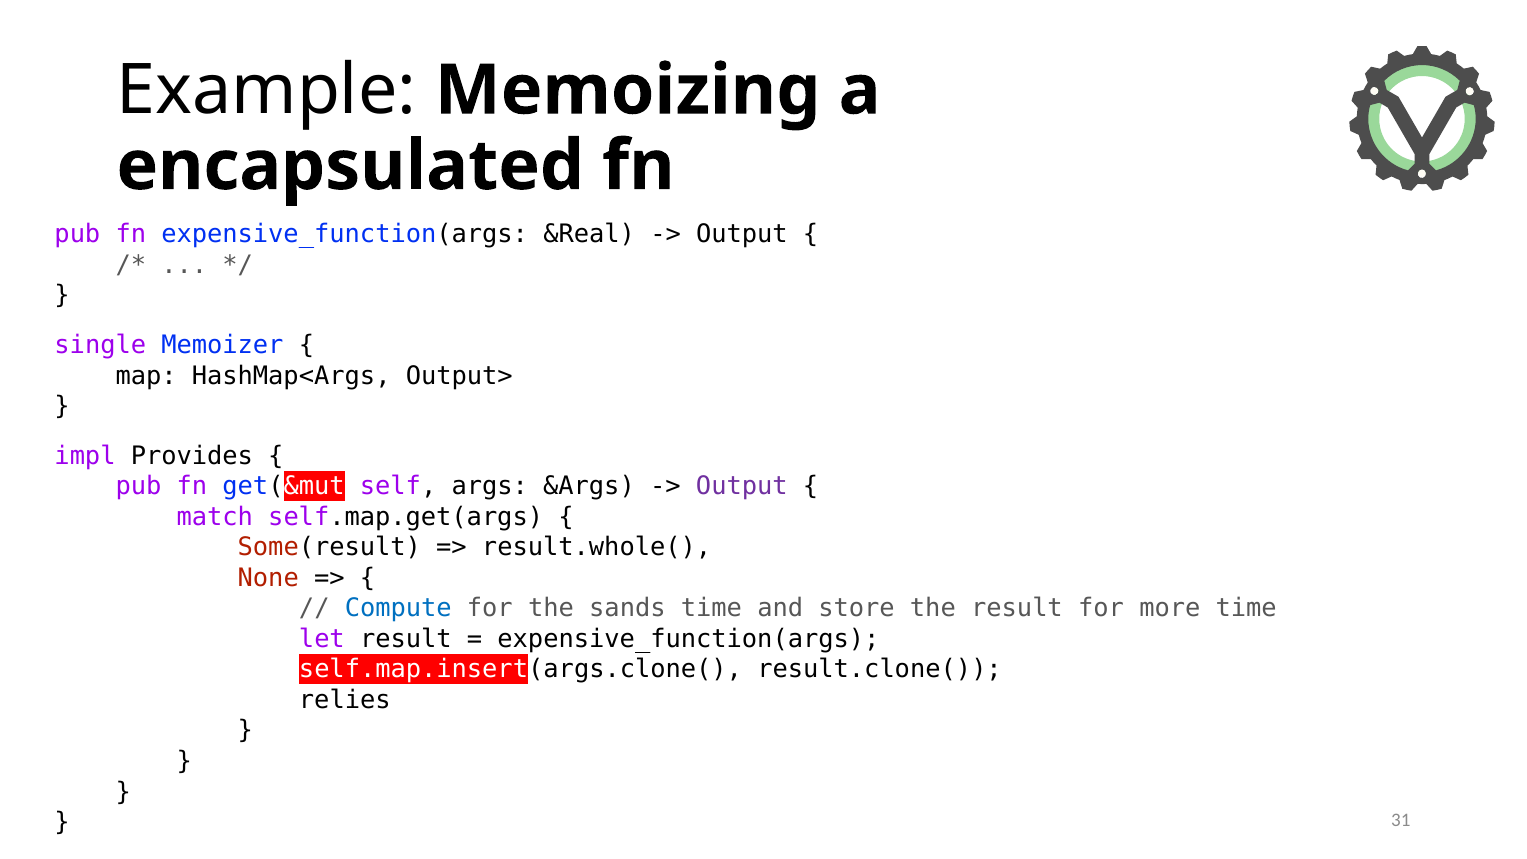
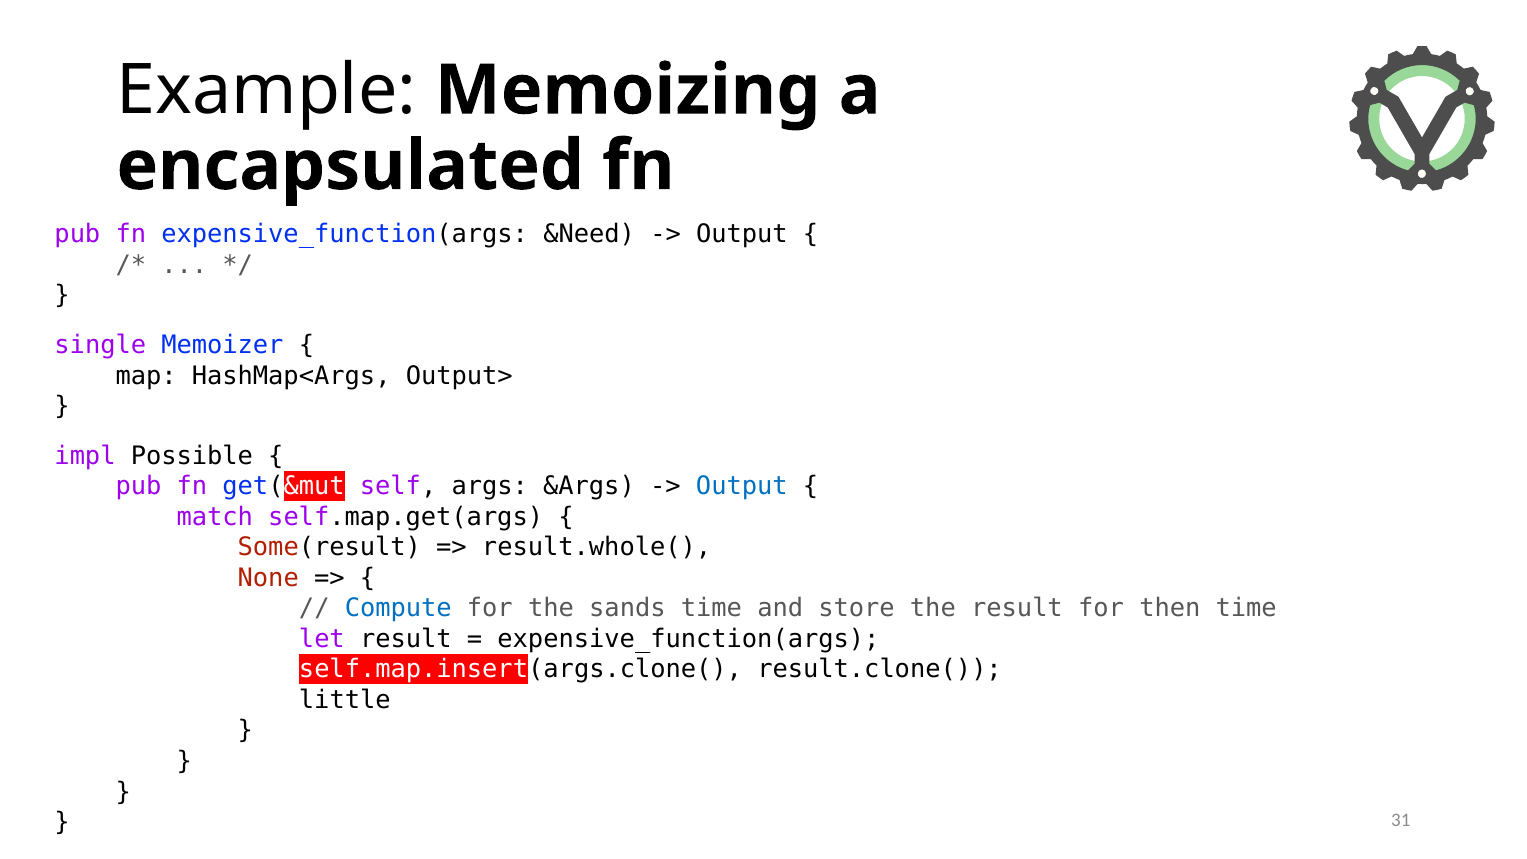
&Real: &Real -> &Need
Provides: Provides -> Possible
Output at (742, 486) colour: purple -> blue
more: more -> then
relies: relies -> little
